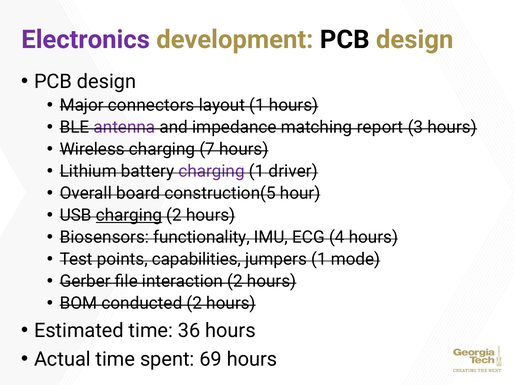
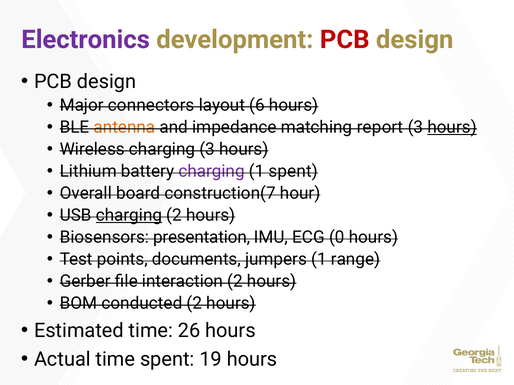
PCB at (345, 40) colour: black -> red
layout 1: 1 -> 6
antenna colour: purple -> orange
hours at (452, 127) underline: none -> present
charging 7: 7 -> 3
1 driver: driver -> spent
construction(5: construction(5 -> construction(7
functionality: functionality -> presentation
4: 4 -> 0
capabilities: capabilities -> documents
mode: mode -> range
36: 36 -> 26
69: 69 -> 19
